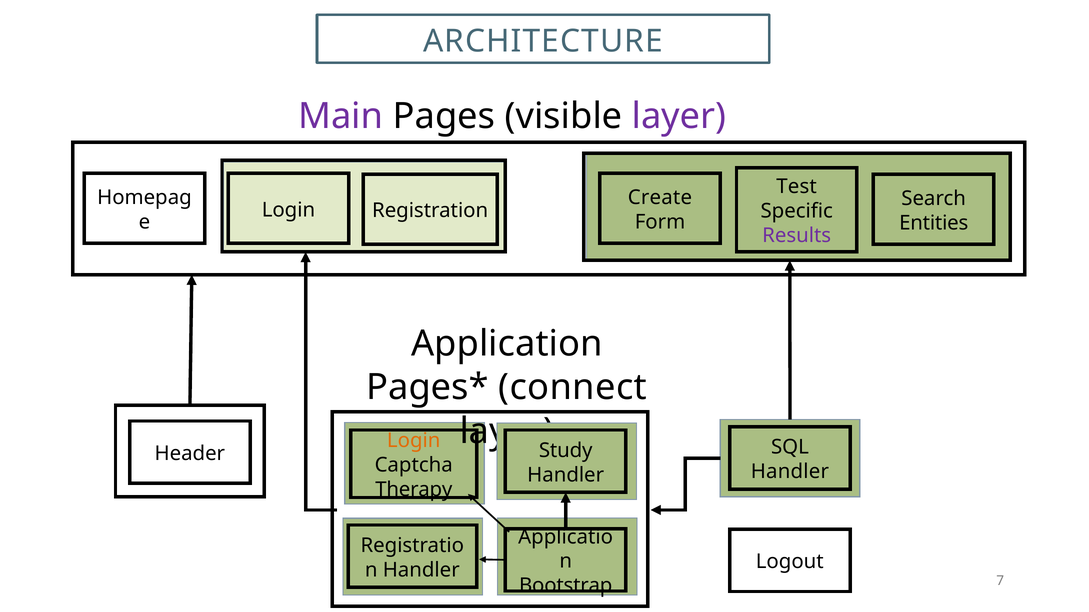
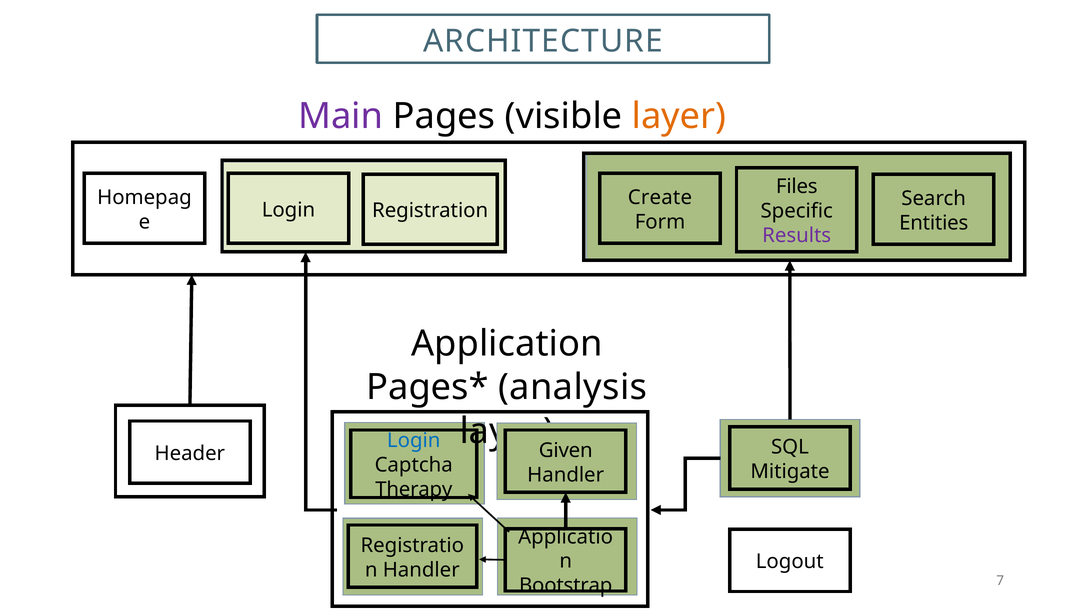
layer at (679, 116) colour: purple -> orange
Test: Test -> Files
connect: connect -> analysis
Login at (414, 441) colour: orange -> blue
Study: Study -> Given
Handler at (790, 472): Handler -> Mitigate
